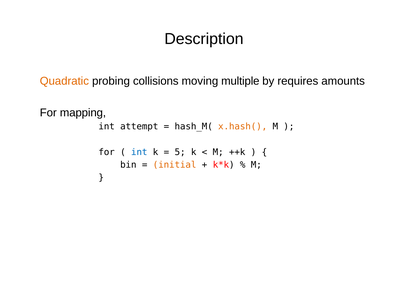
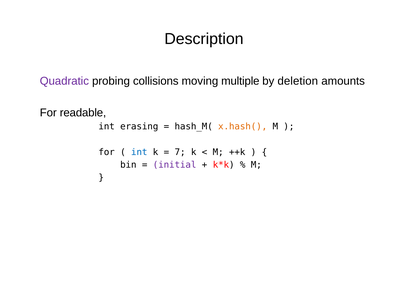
Quadratic colour: orange -> purple
requires: requires -> deletion
mapping: mapping -> readable
attempt: attempt -> erasing
5: 5 -> 7
initial colour: orange -> purple
